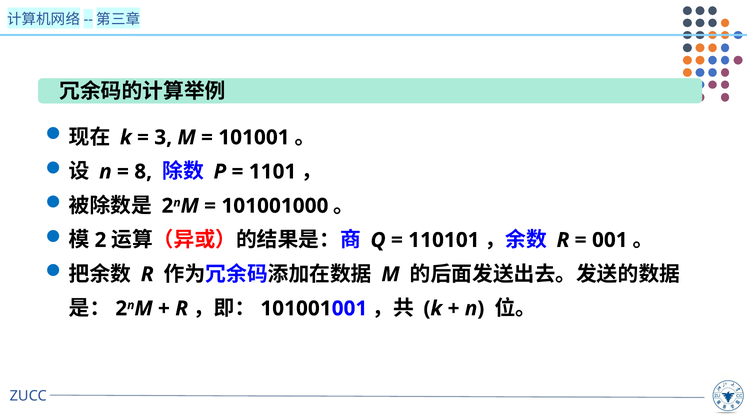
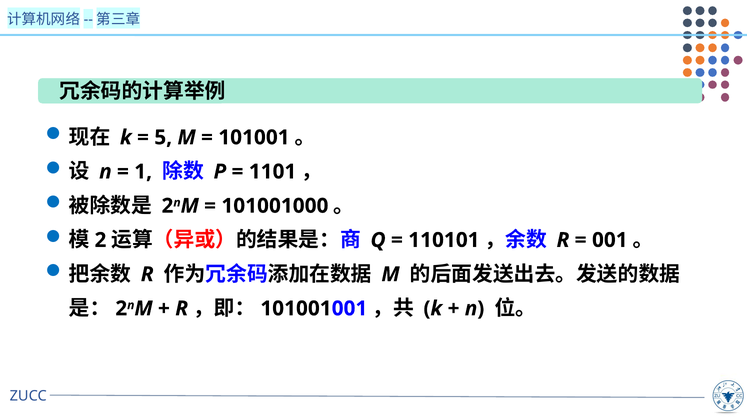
3: 3 -> 5
8: 8 -> 1
